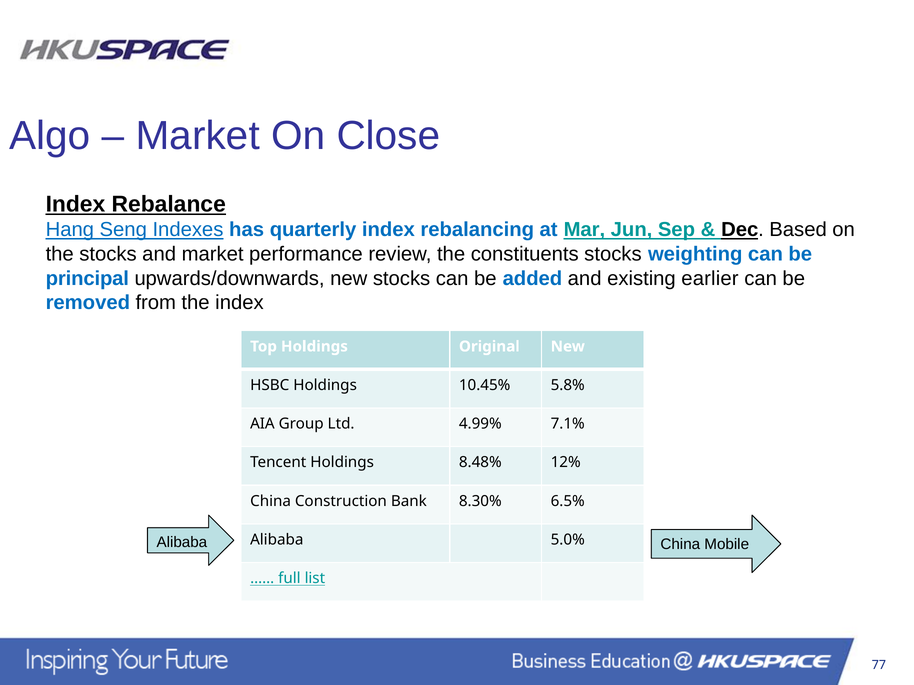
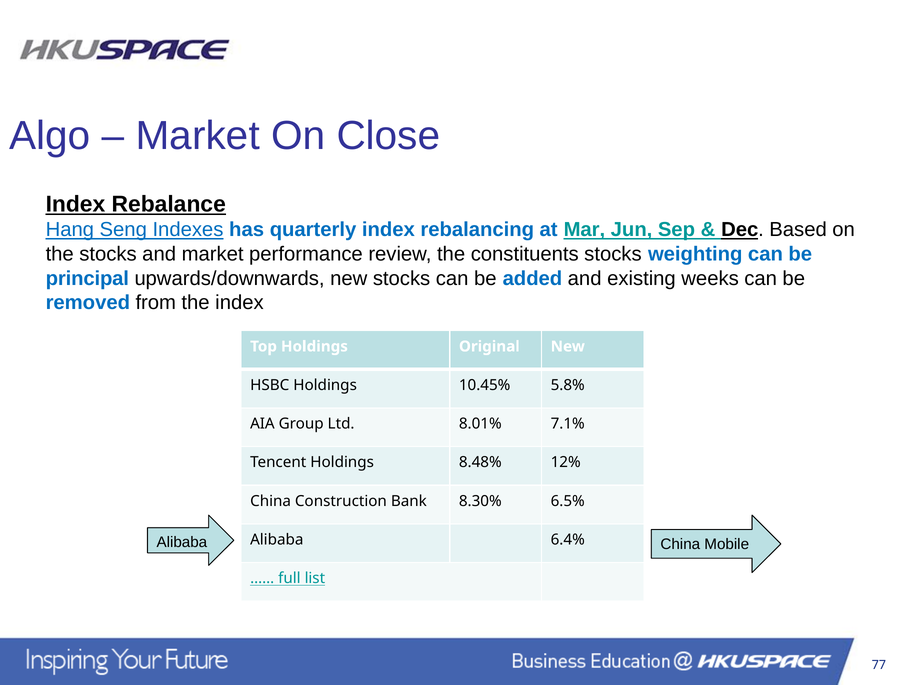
earlier: earlier -> weeks
4.99%: 4.99% -> 8.01%
5.0%: 5.0% -> 6.4%
